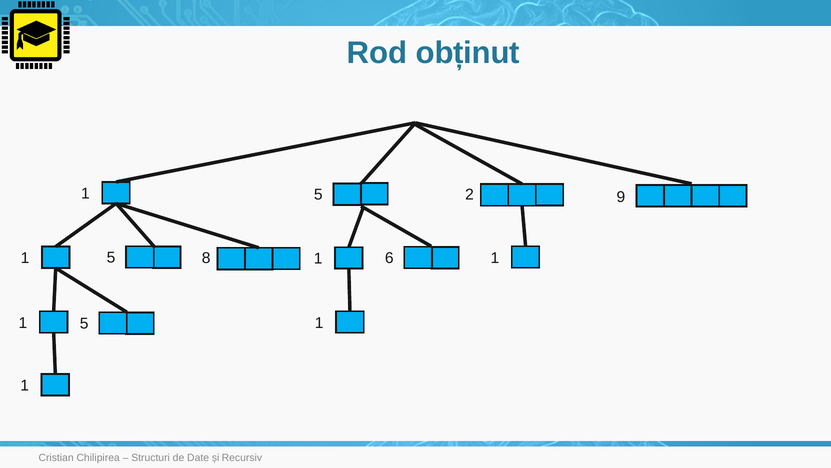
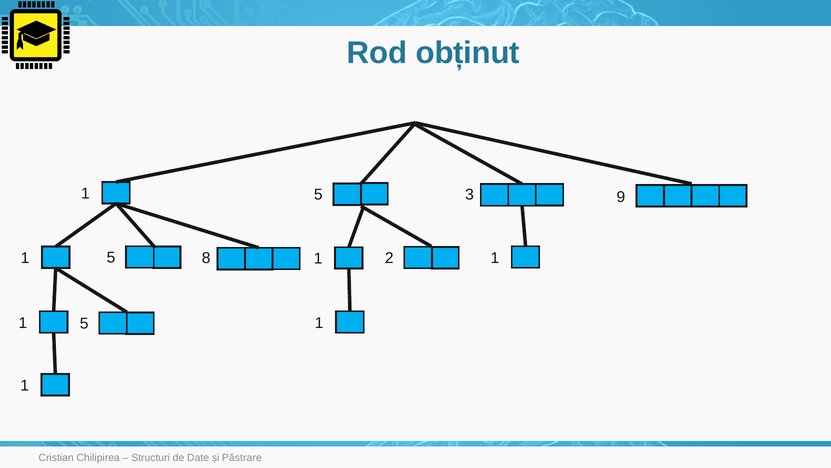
2: 2 -> 3
6: 6 -> 2
Recursiv: Recursiv -> Păstrare
